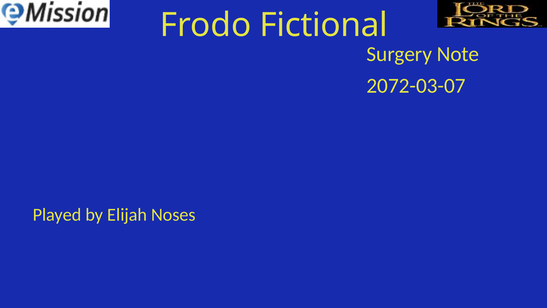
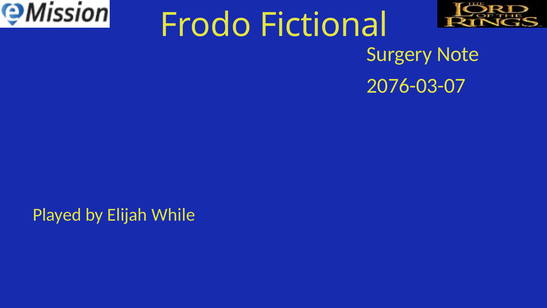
2072-03-07: 2072-03-07 -> 2076-03-07
Noses: Noses -> While
